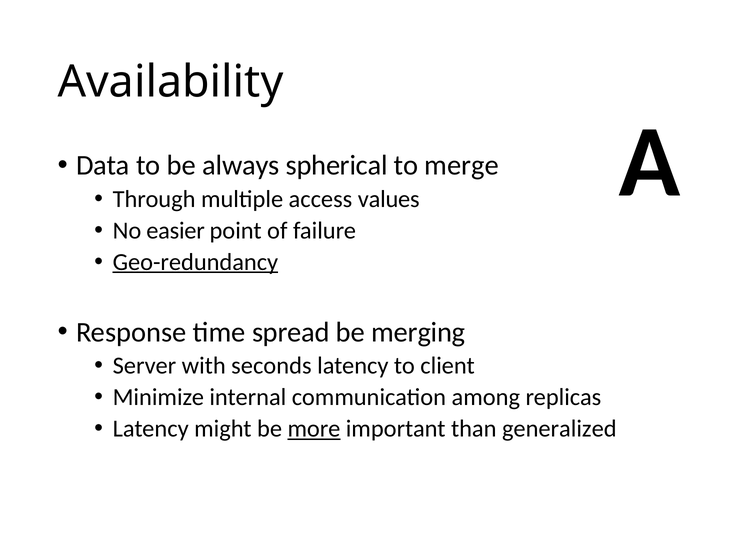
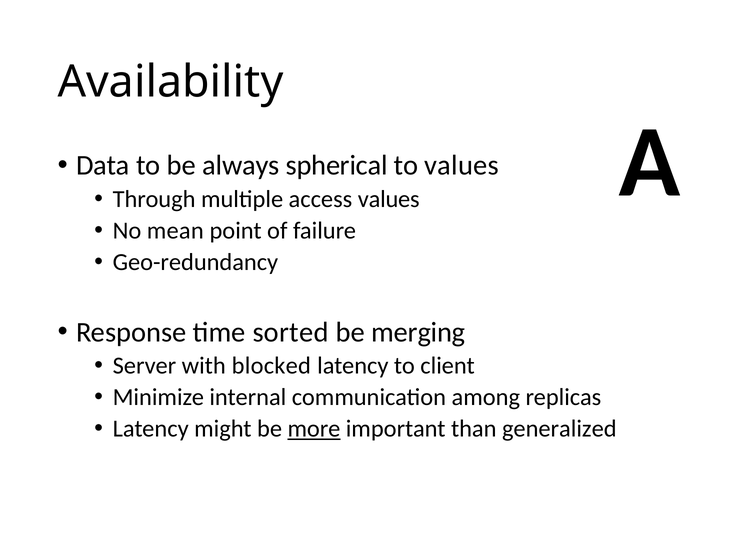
to merge: merge -> values
easier: easier -> mean
Geo-redundancy underline: present -> none
spread: spread -> sorted
seconds: seconds -> blocked
